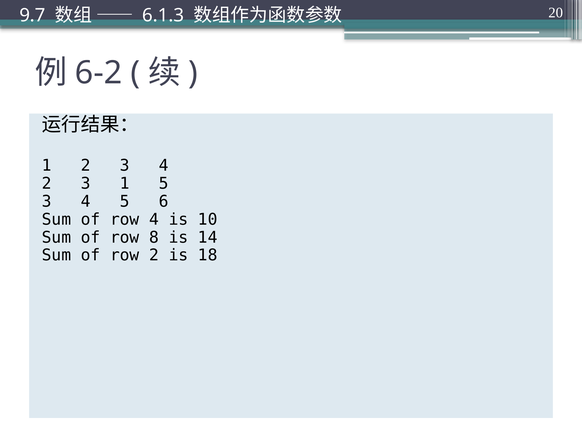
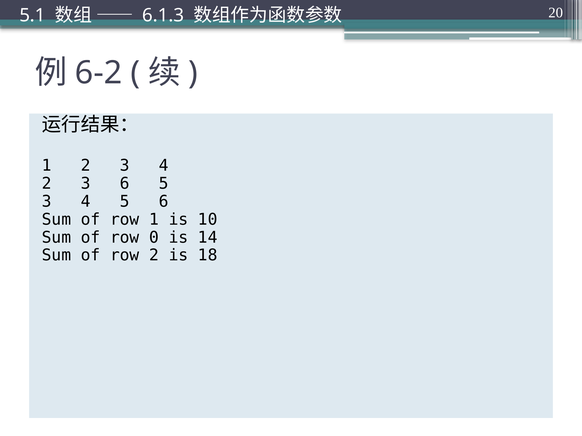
9.7: 9.7 -> 5.1
3 1: 1 -> 6
row 4: 4 -> 1
8: 8 -> 0
